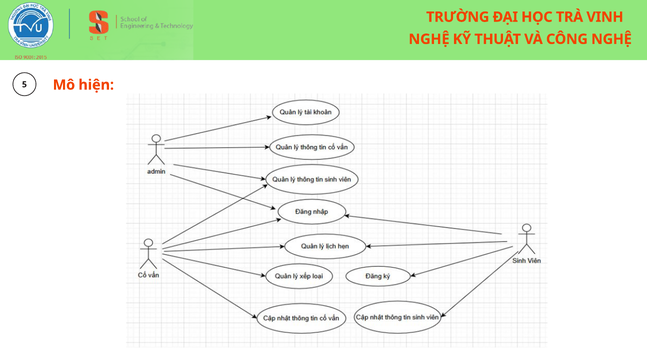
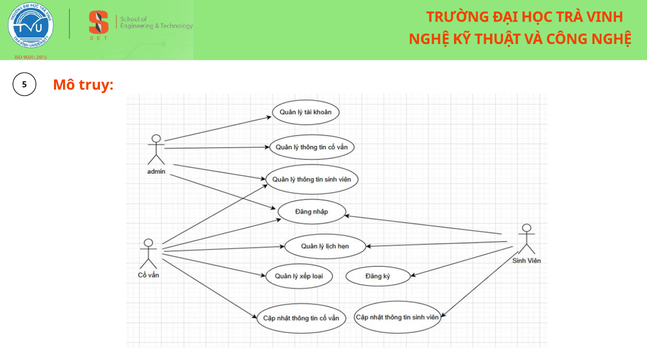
hiện: hiện -> truy
